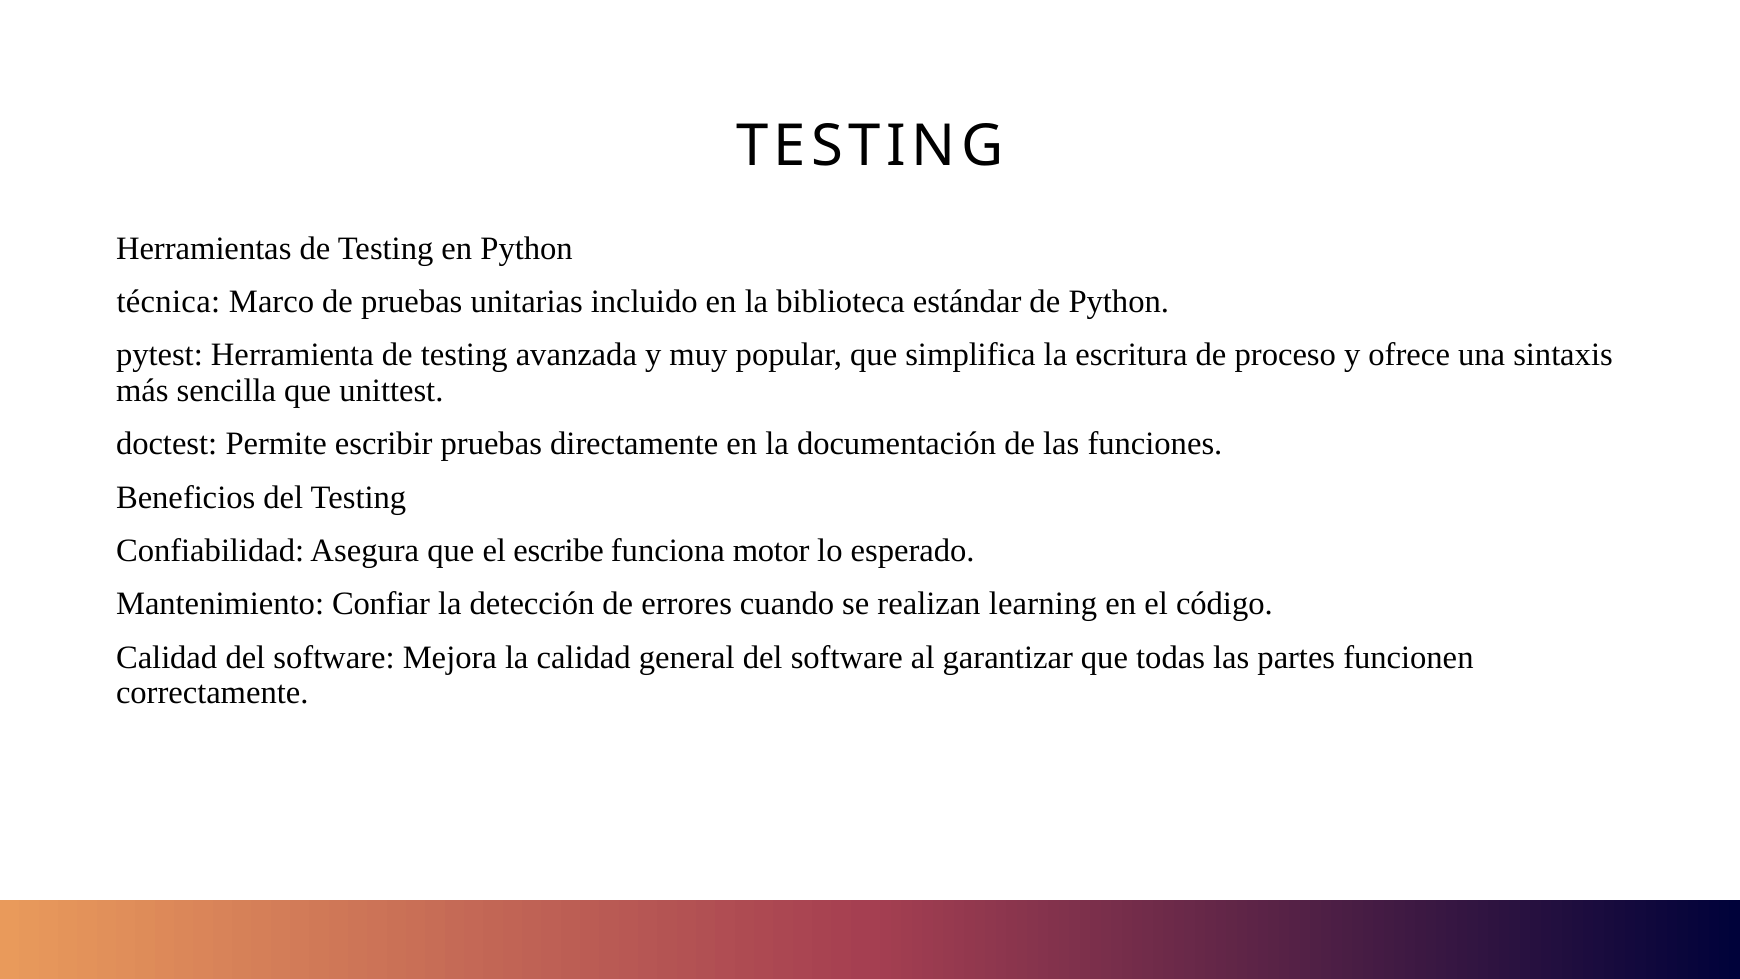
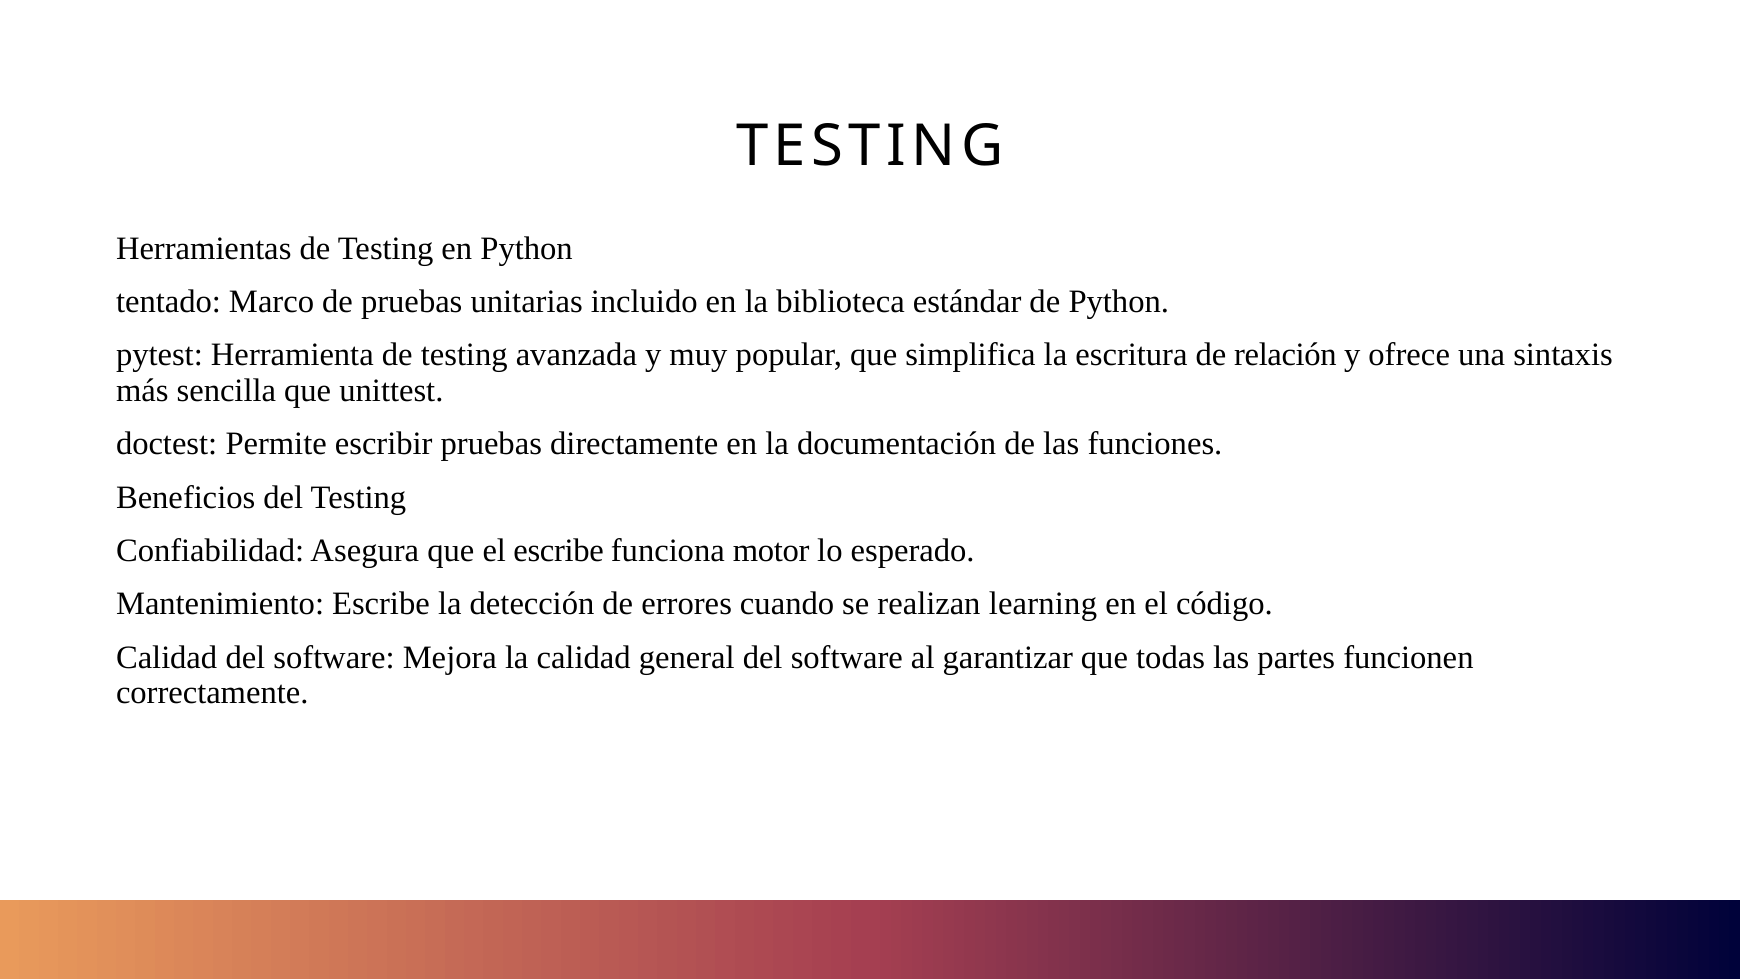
técnica: técnica -> tentado
proceso: proceso -> relación
Mantenimiento Confiar: Confiar -> Escribe
